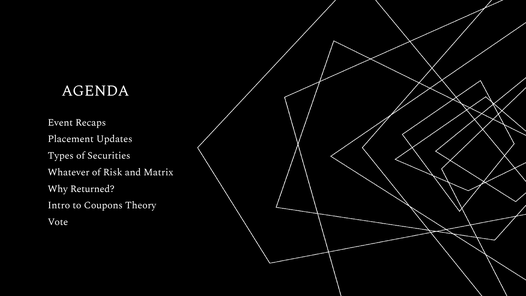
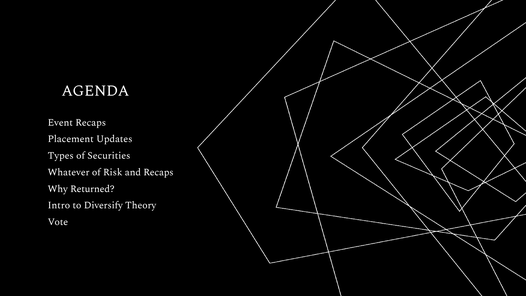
and Matrix: Matrix -> Recaps
Coupons: Coupons -> Diversify
